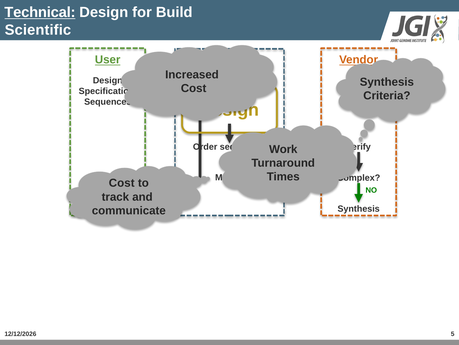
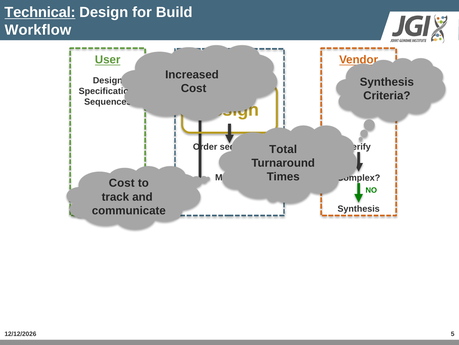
Scientific: Scientific -> Workflow
Work: Work -> Total
